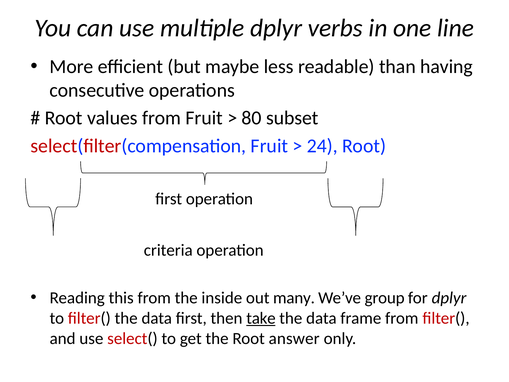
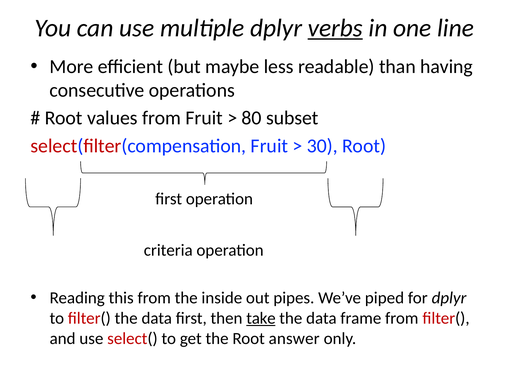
verbs underline: none -> present
24: 24 -> 30
many: many -> pipes
group: group -> piped
